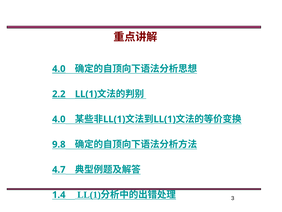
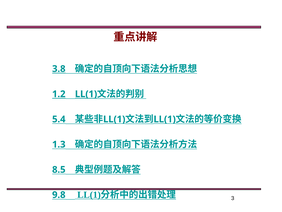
4.0 at (59, 69): 4.0 -> 3.8
2.2: 2.2 -> 1.2
4.0 at (59, 119): 4.0 -> 5.4
9.8: 9.8 -> 1.3
4.7: 4.7 -> 8.5
1.4: 1.4 -> 9.8
